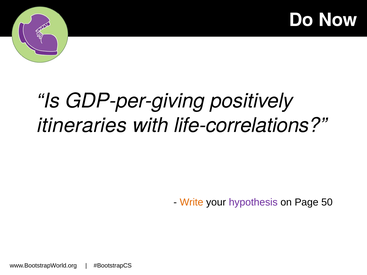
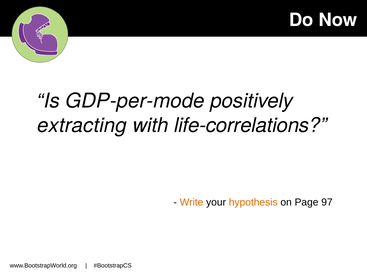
GDP-per-giving: GDP-per-giving -> GDP-per-mode
itineraries: itineraries -> extracting
hypothesis colour: purple -> orange
50: 50 -> 97
